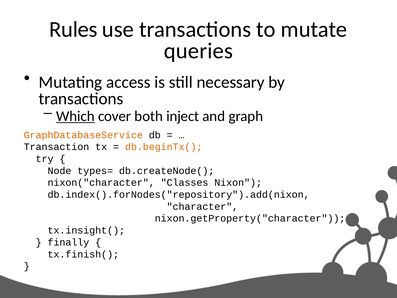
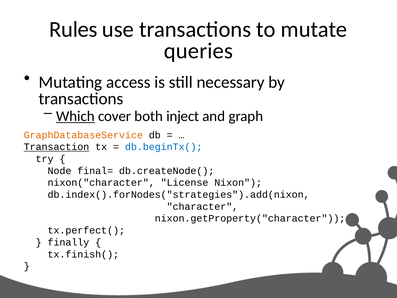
Transaction underline: none -> present
db.beginTx( colour: orange -> blue
types=: types= -> final=
Classes: Classes -> License
db.index().forNodes("repository").add(nixon: db.index().forNodes("repository").add(nixon -> db.index().forNodes("strategies").add(nixon
tx.insight(: tx.insight( -> tx.perfect(
